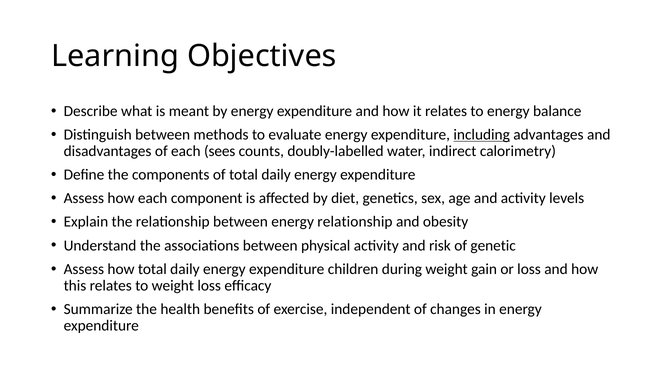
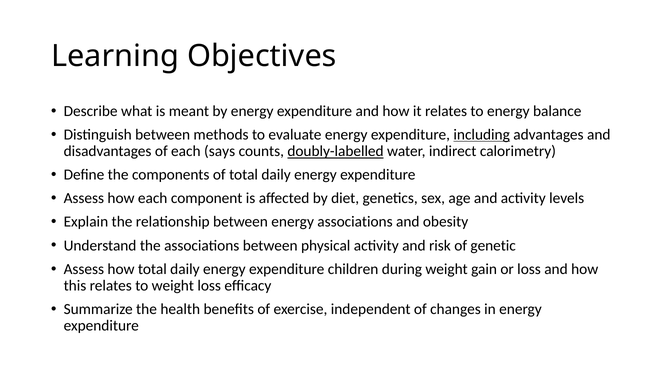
sees: sees -> says
doubly-labelled underline: none -> present
energy relationship: relationship -> associations
